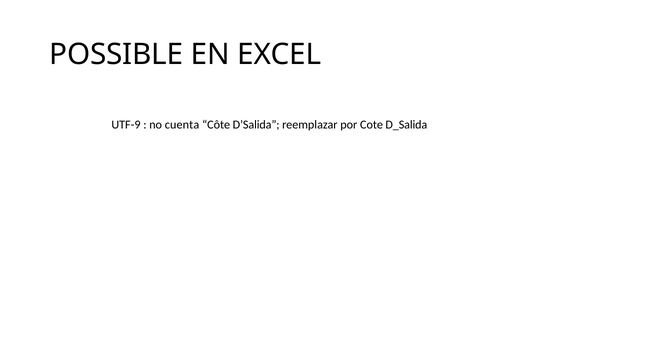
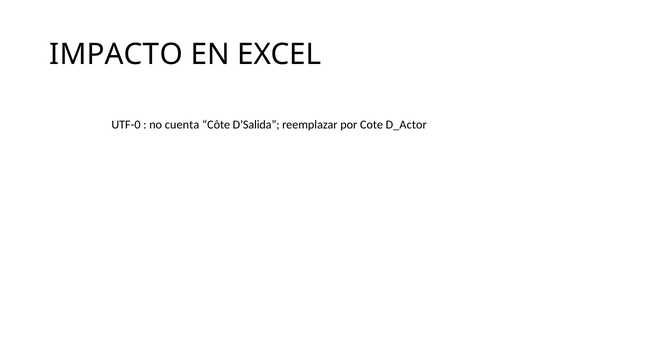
POSSIBLE: POSSIBLE -> IMPACTO
UTF-9: UTF-9 -> UTF-0
D_Salida: D_Salida -> D_Actor
